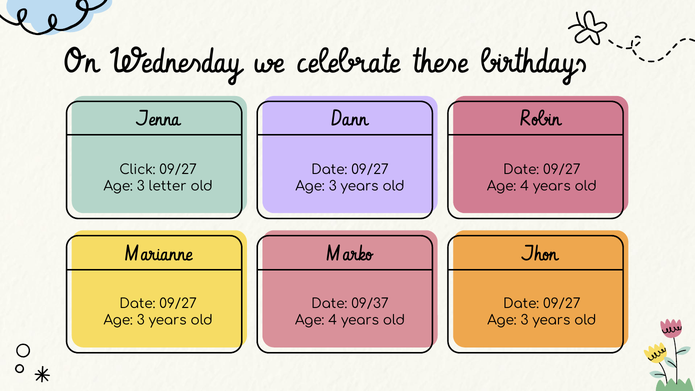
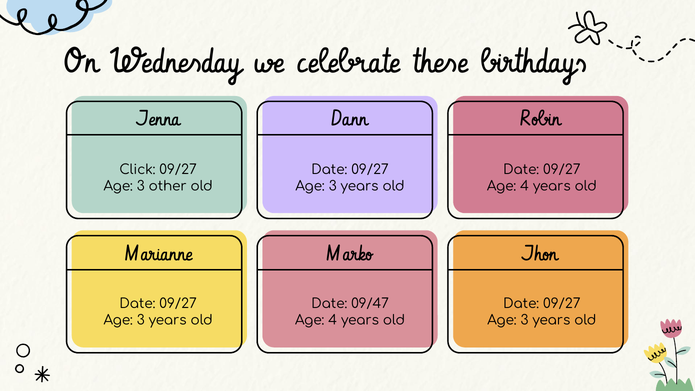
letter: letter -> other
09/37: 09/37 -> 09/47
